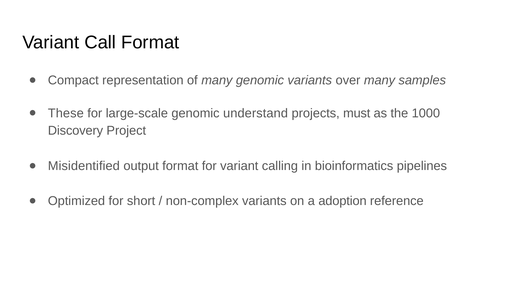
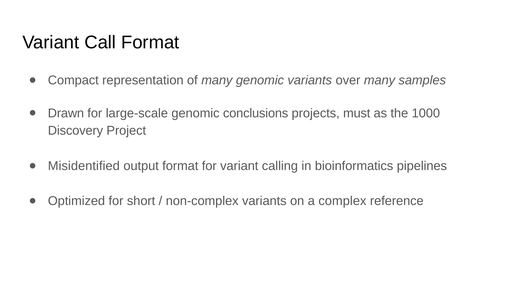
These: These -> Drawn
understand: understand -> conclusions
adoption: adoption -> complex
